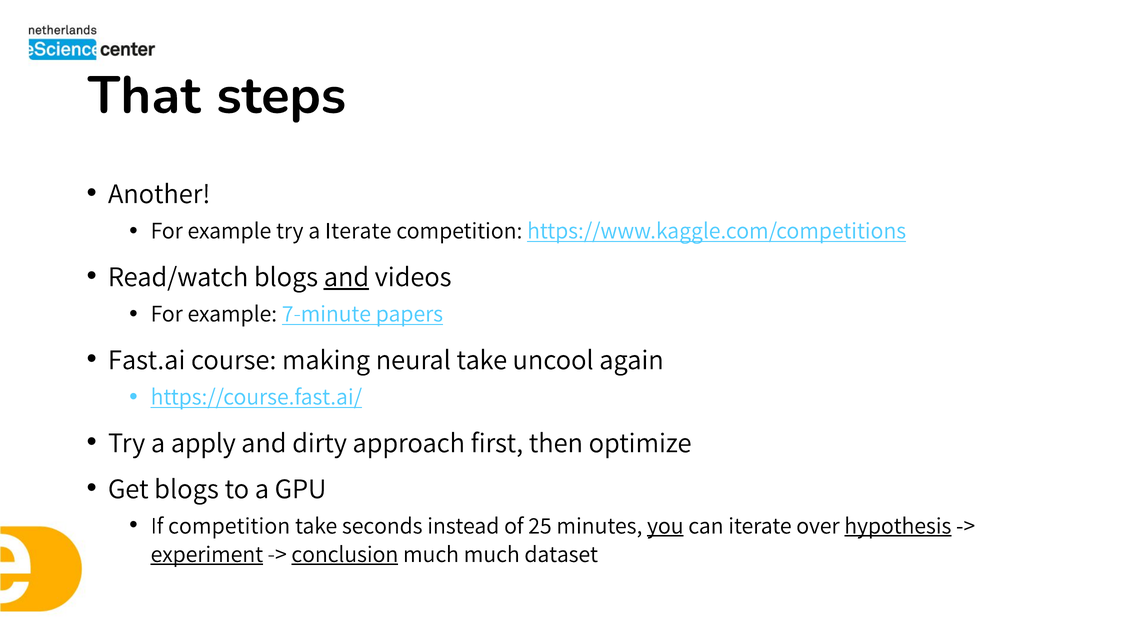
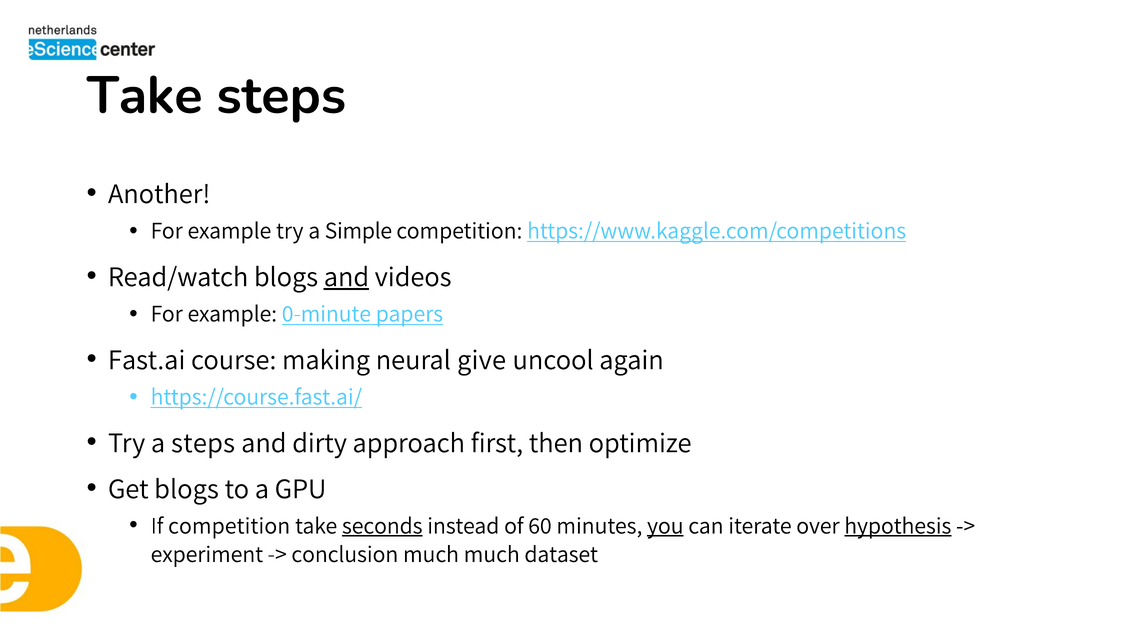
That at (144, 96): That -> Take
a Iterate: Iterate -> Simple
7-minute: 7-minute -> 0-minute
neural take: take -> give
a apply: apply -> steps
seconds underline: none -> present
25: 25 -> 60
experiment underline: present -> none
conclusion underline: present -> none
